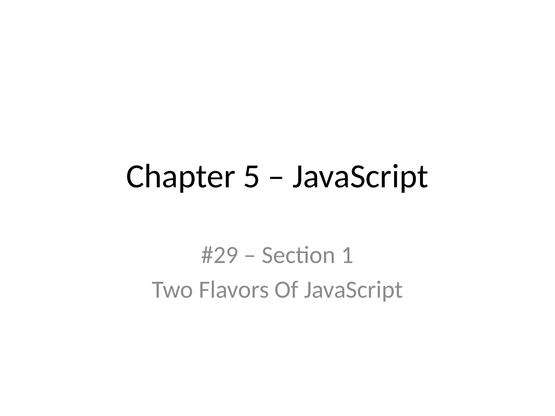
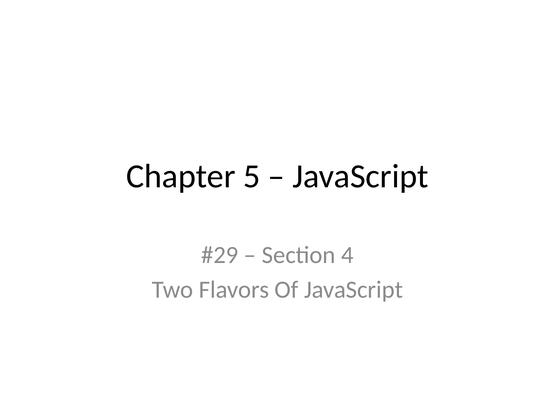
1: 1 -> 4
